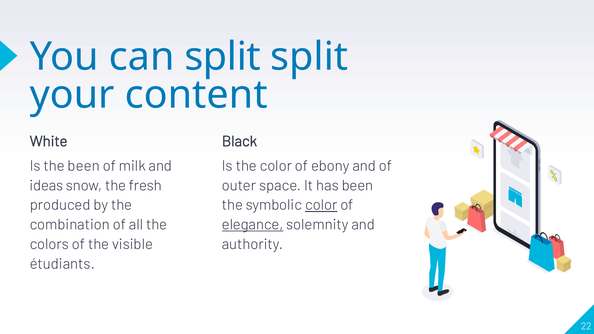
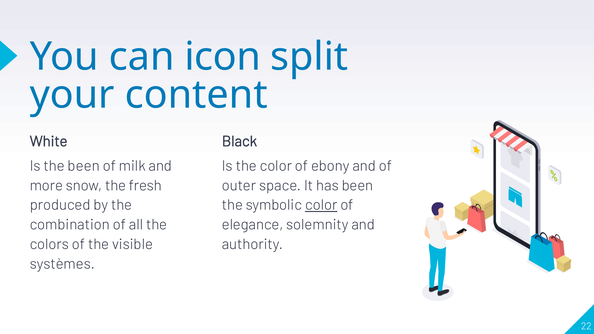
can split: split -> icon
ideas: ideas -> more
elegance underline: present -> none
étudiants: étudiants -> systèmes
